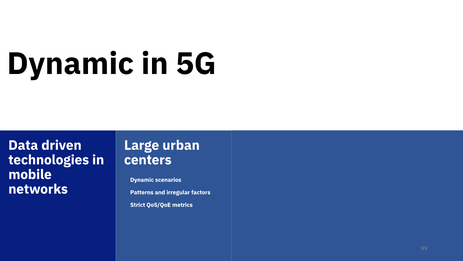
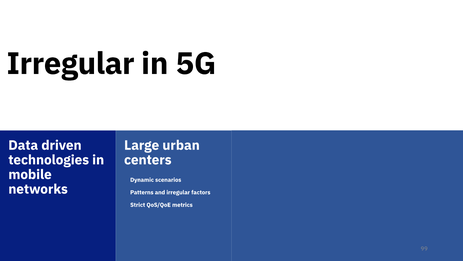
Dynamic at (70, 64): Dynamic -> Irregular
